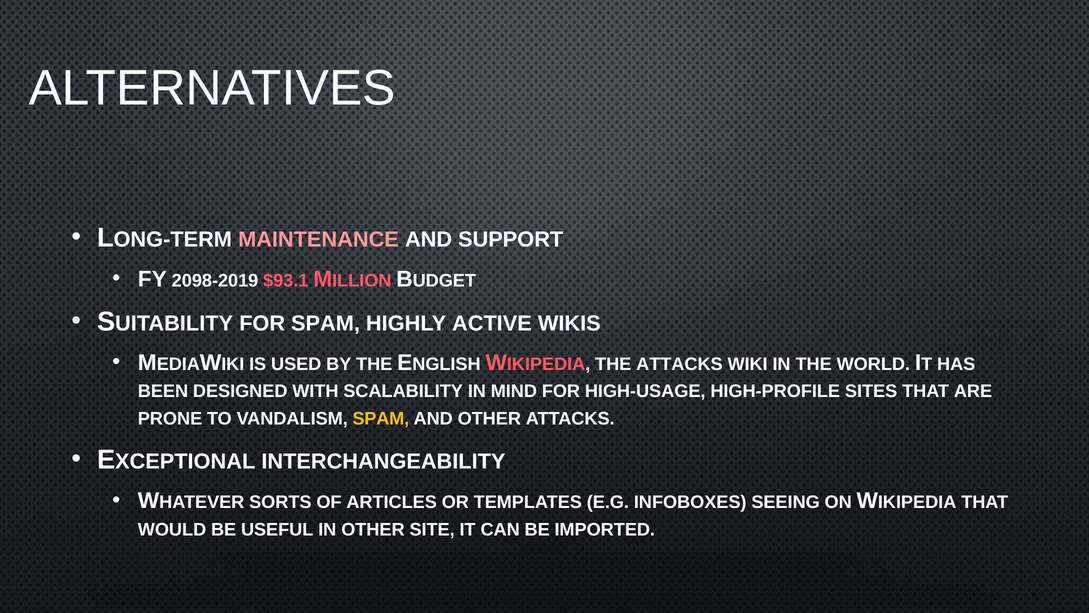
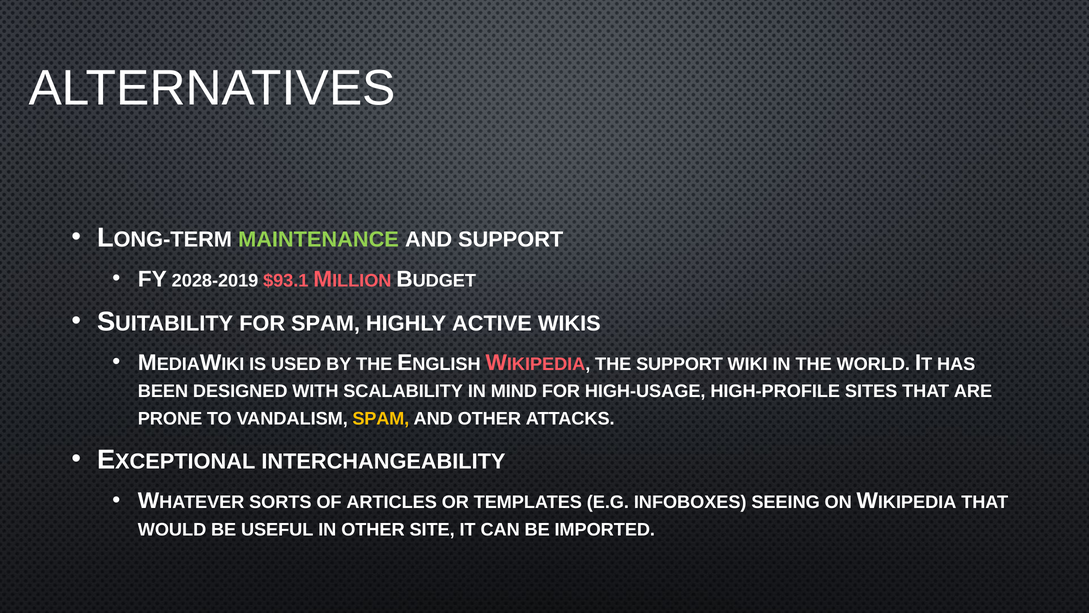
MAINTENANCE colour: pink -> light green
2098-2019: 2098-2019 -> 2028-2019
THE ATTACKS: ATTACKS -> SUPPORT
